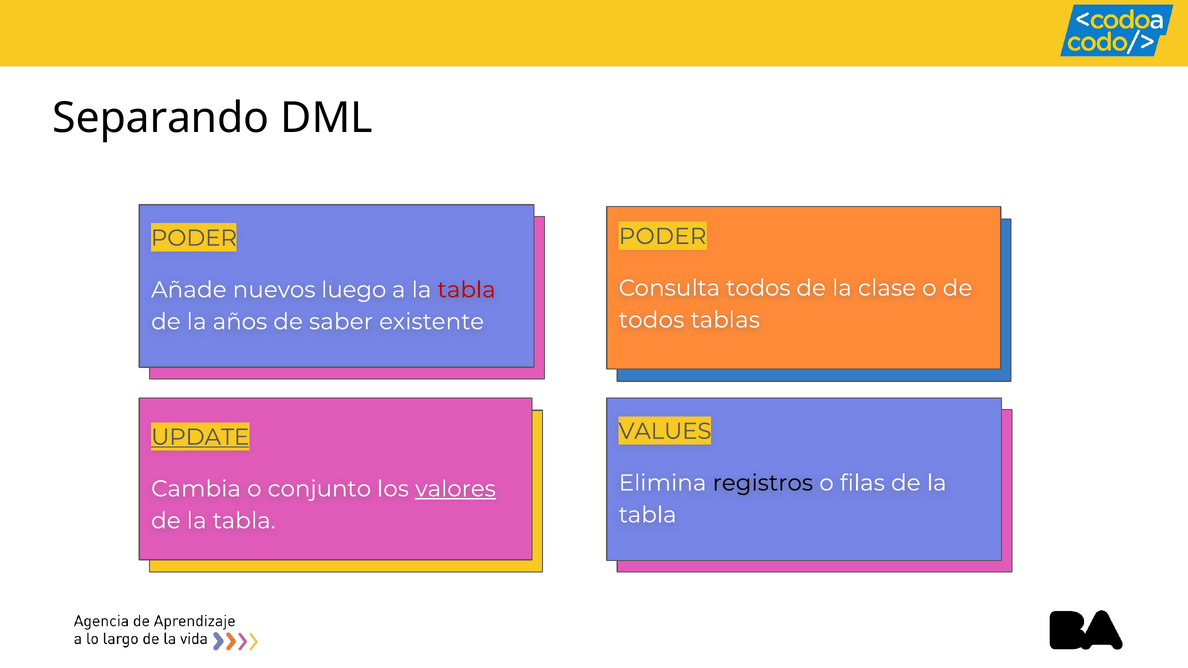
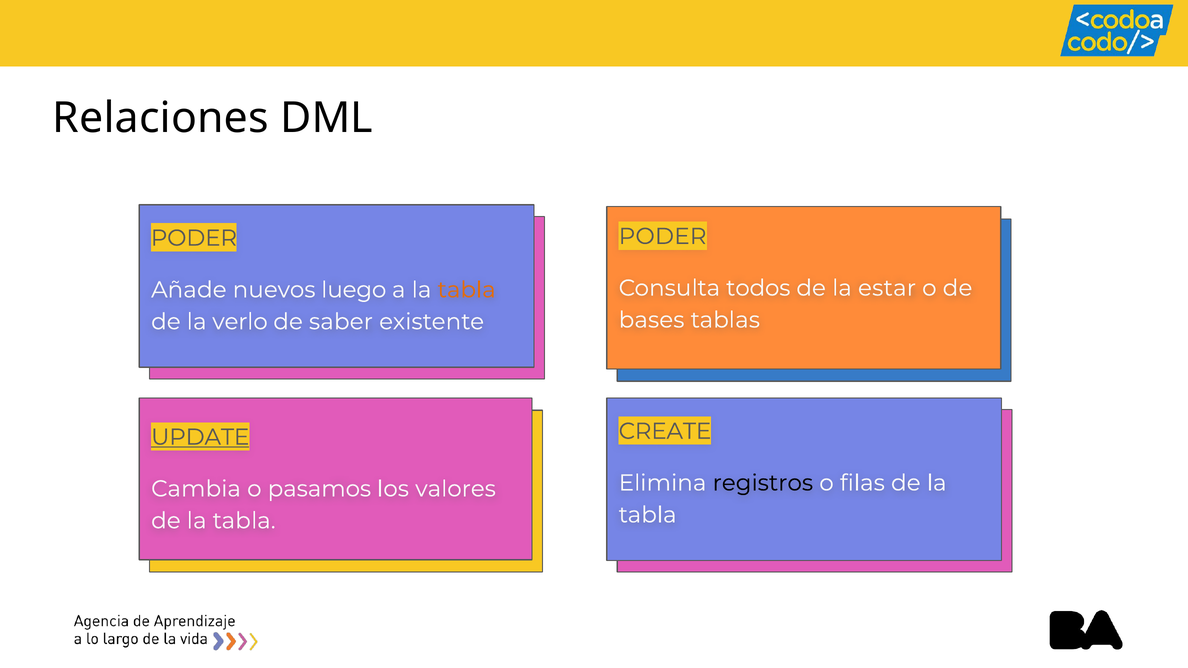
Separando: Separando -> Relaciones
clase: clase -> estar
tabla at (467, 290) colour: red -> orange
todos at (652, 320): todos -> bases
años: años -> verlo
VALUES: VALUES -> CREATE
conjunto: conjunto -> pasamos
valores underline: present -> none
